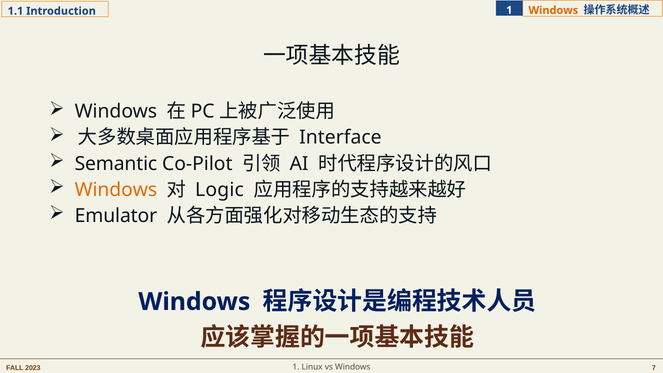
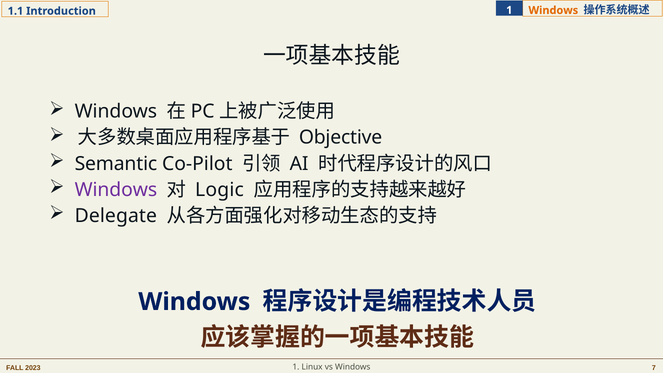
Interface: Interface -> Objective
Windows at (116, 190) colour: orange -> purple
Emulator: Emulator -> Delegate
